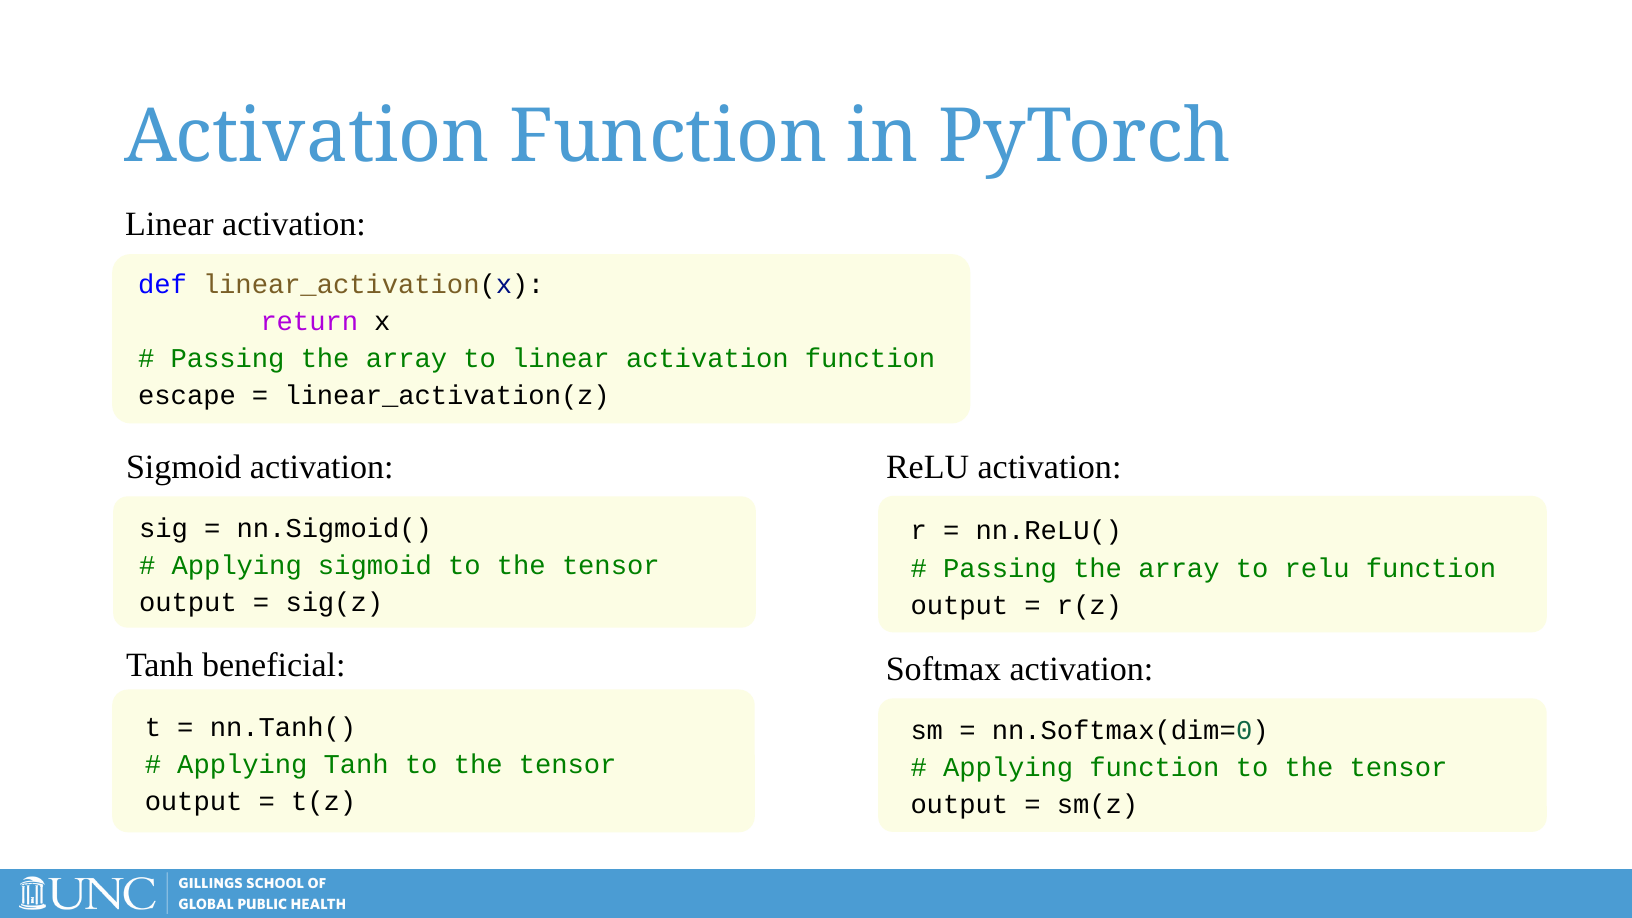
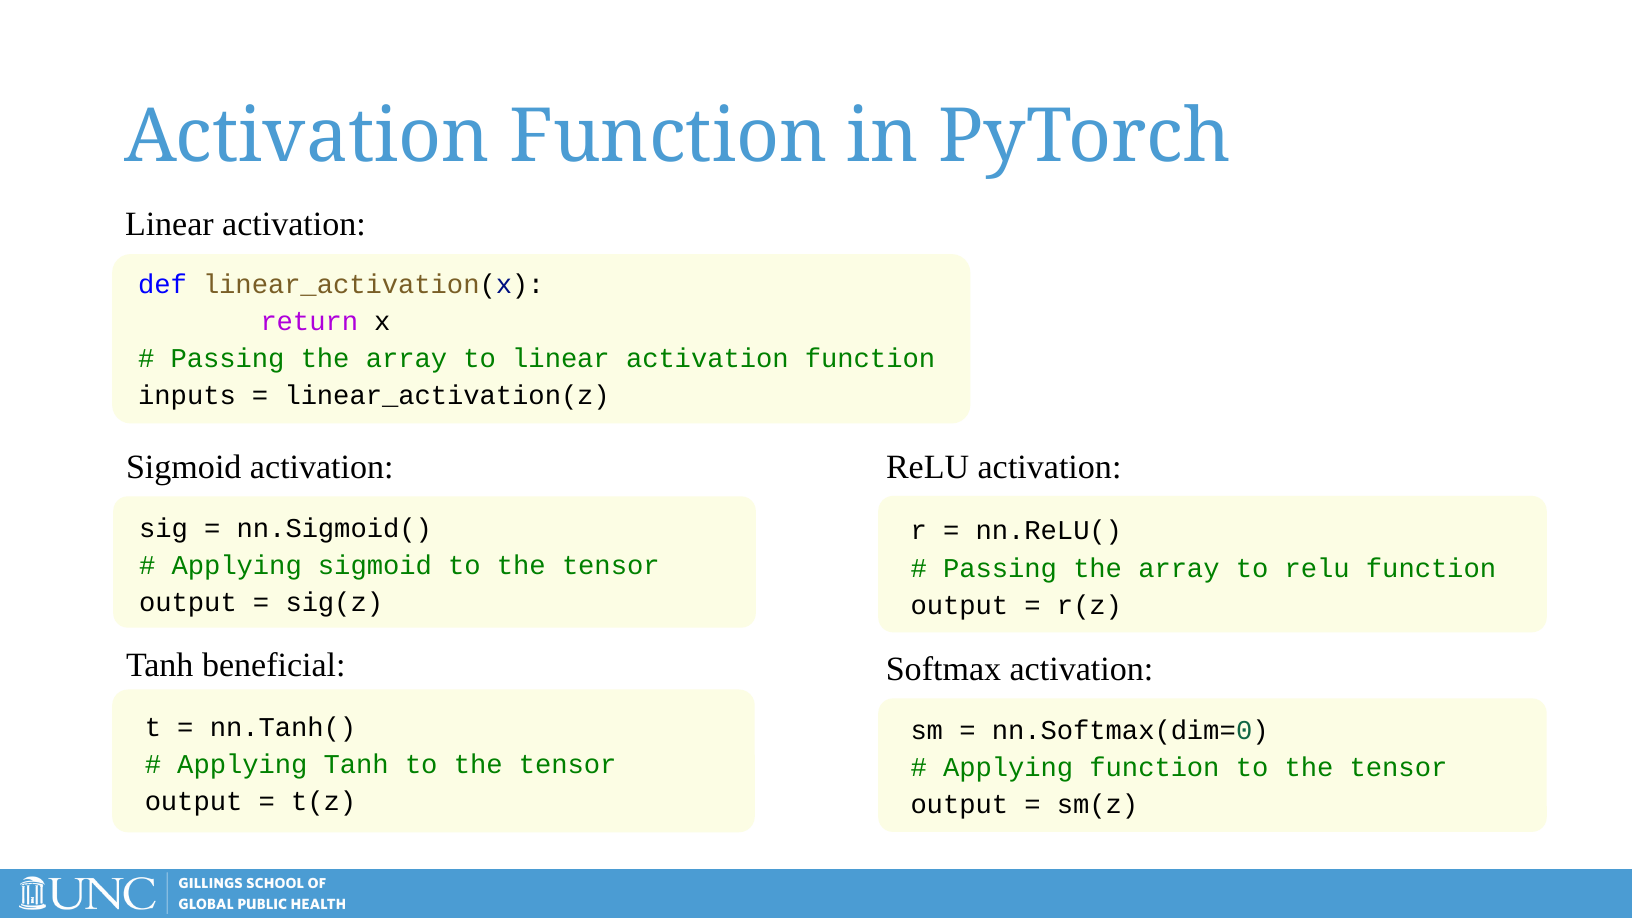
escape: escape -> inputs
